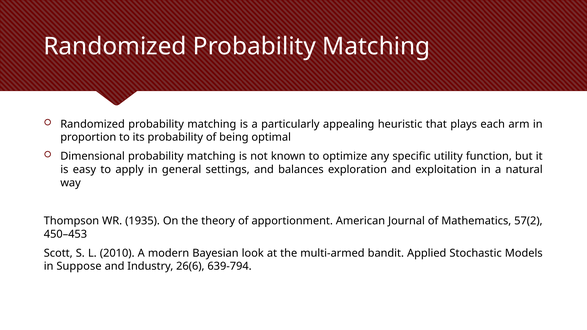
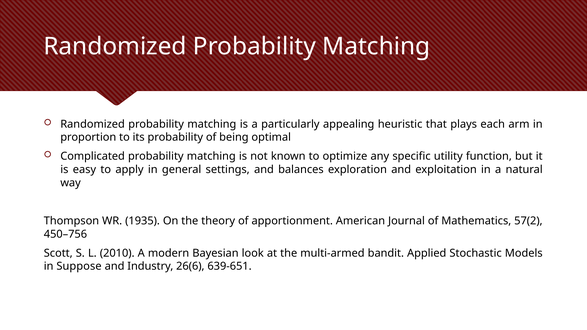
Dimensional: Dimensional -> Complicated
450–453: 450–453 -> 450–756
639-794: 639-794 -> 639-651
